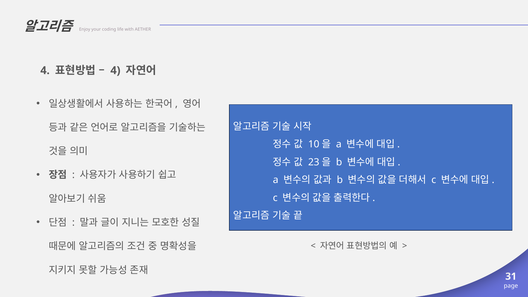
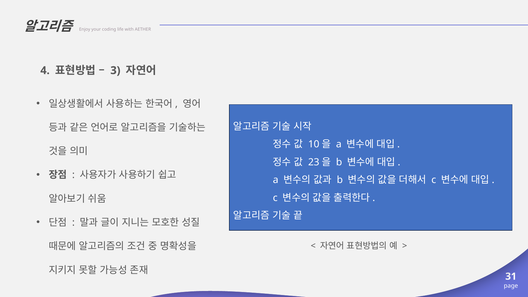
4 at (115, 70): 4 -> 3
